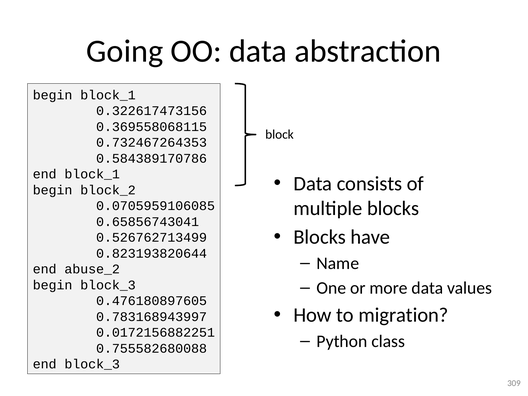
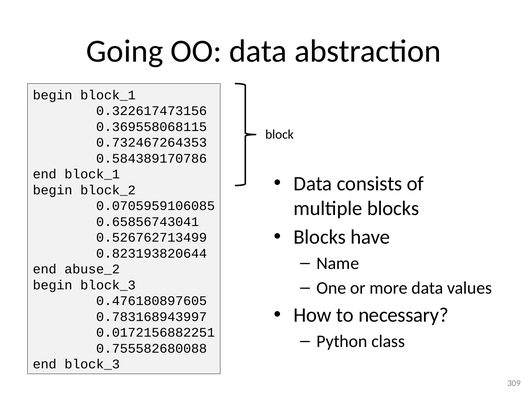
migration: migration -> necessary
